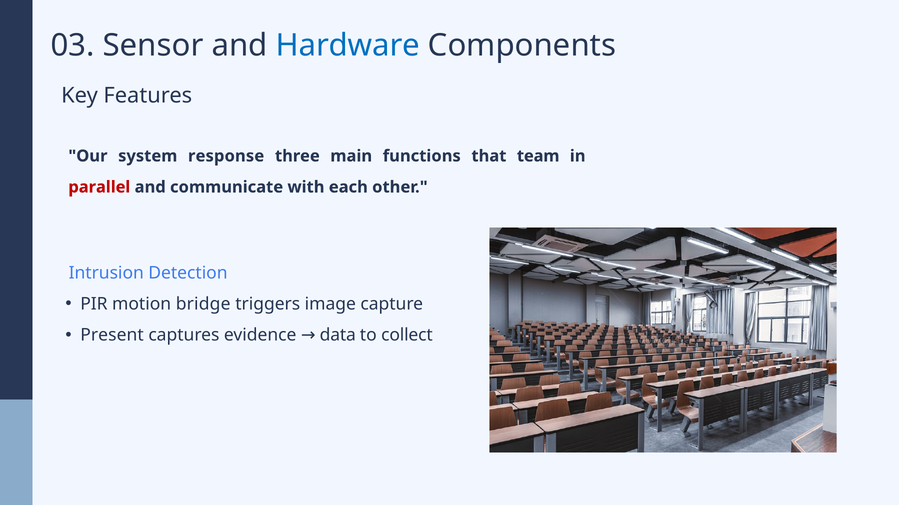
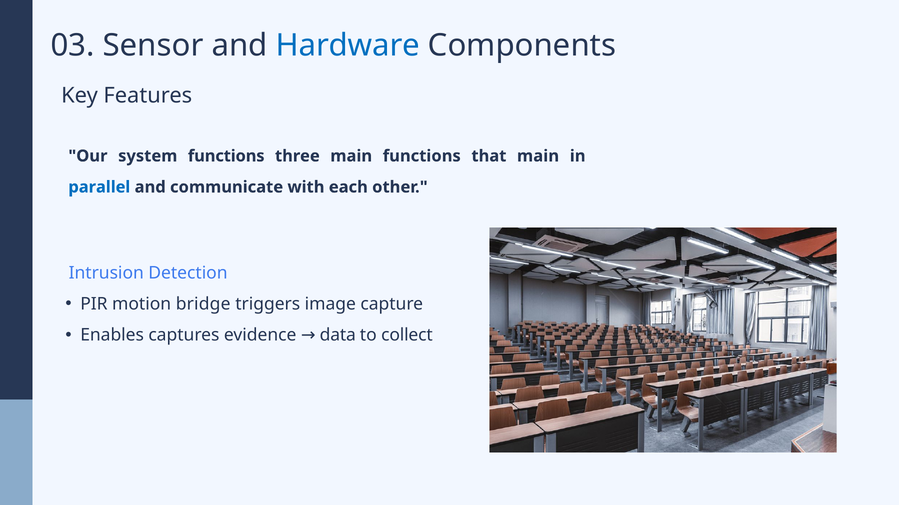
system response: response -> functions
that team: team -> main
parallel colour: red -> blue
Present: Present -> Enables
